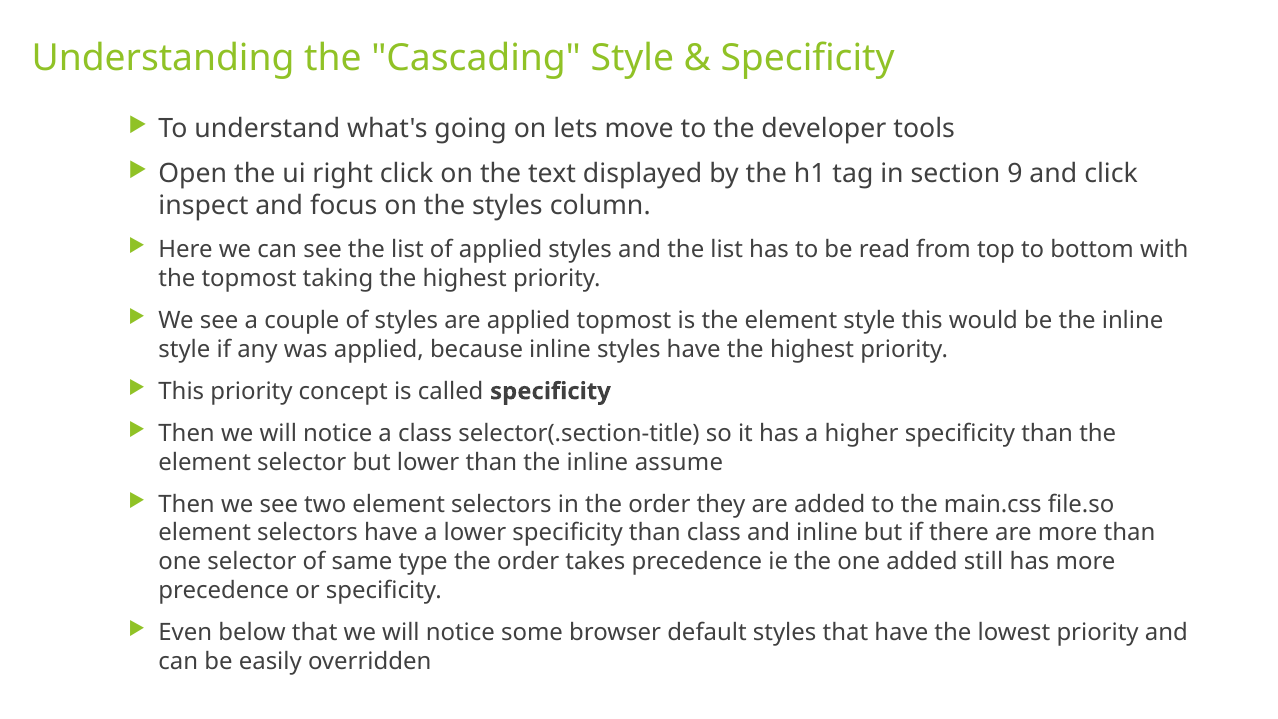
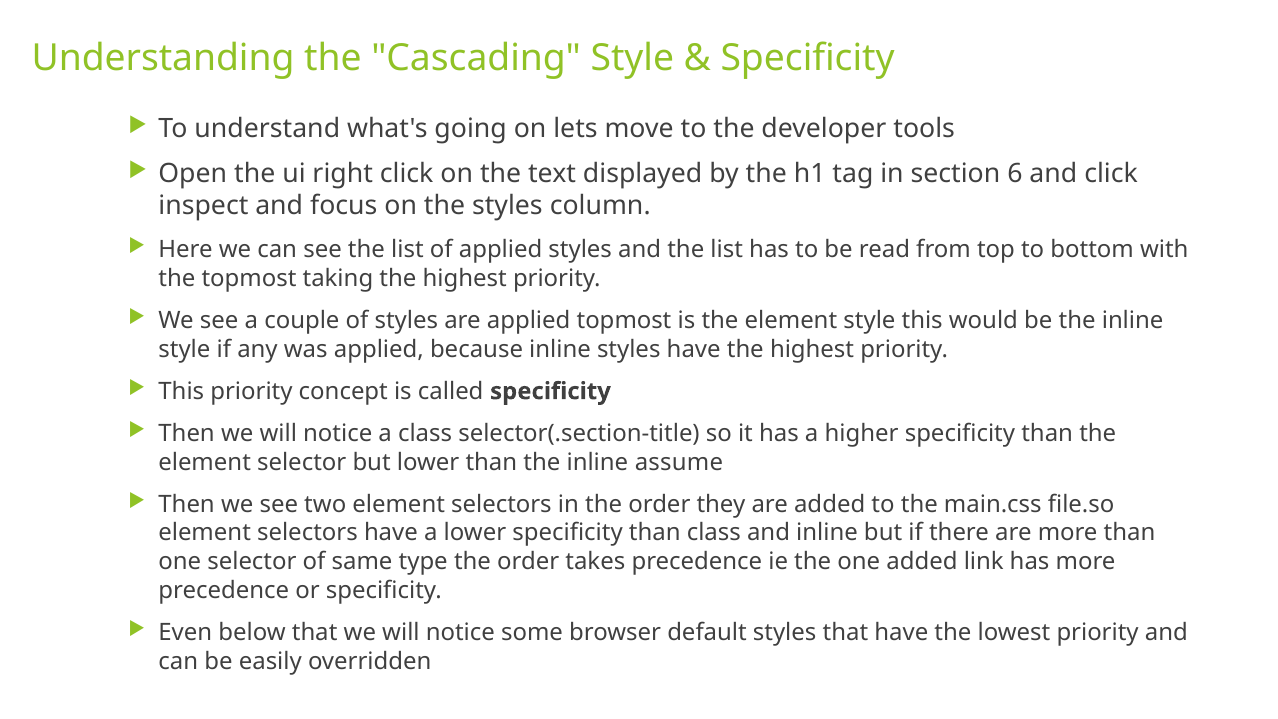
9: 9 -> 6
still: still -> link
